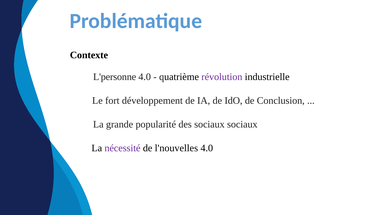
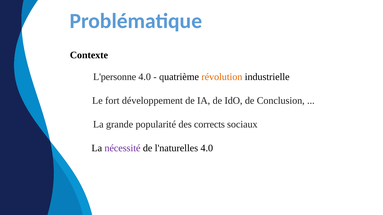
révolution colour: purple -> orange
des sociaux: sociaux -> corrects
l'nouvelles: l'nouvelles -> l'naturelles
